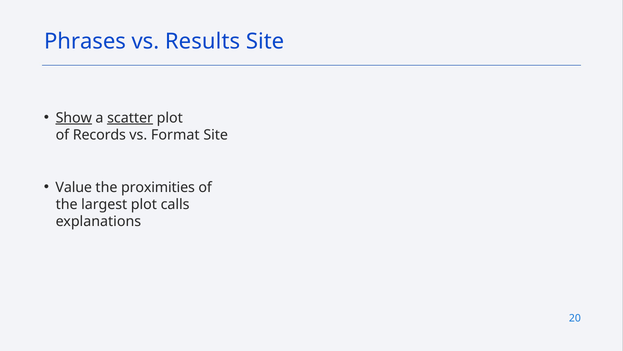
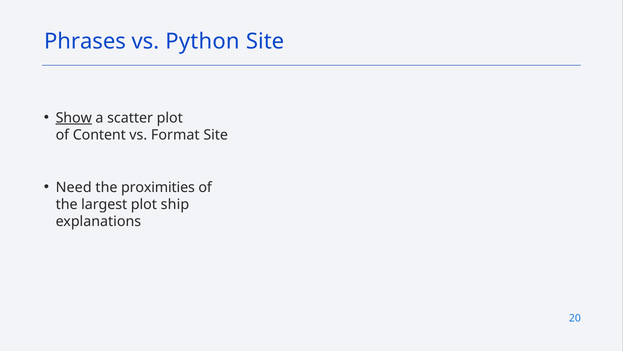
Results: Results -> Python
scatter underline: present -> none
Records: Records -> Content
Value: Value -> Need
calls: calls -> ship
